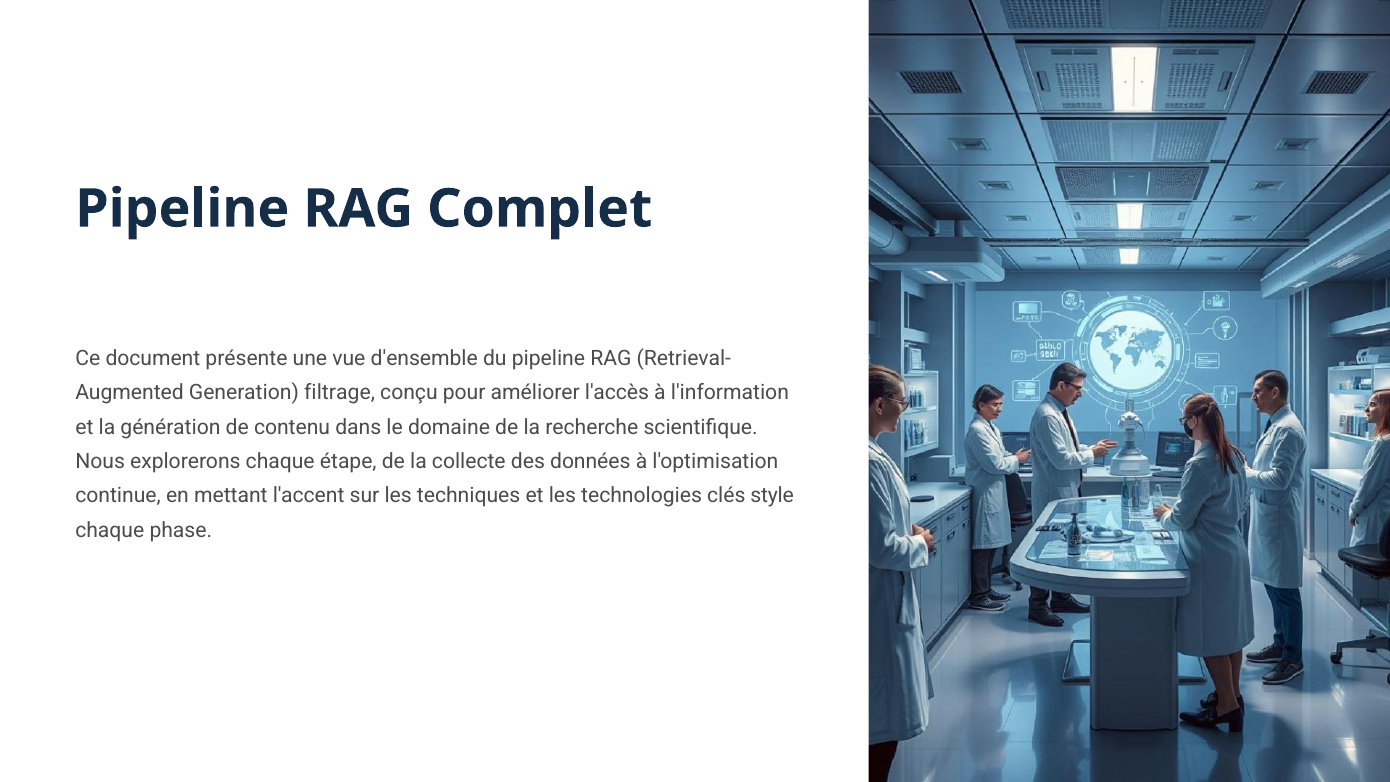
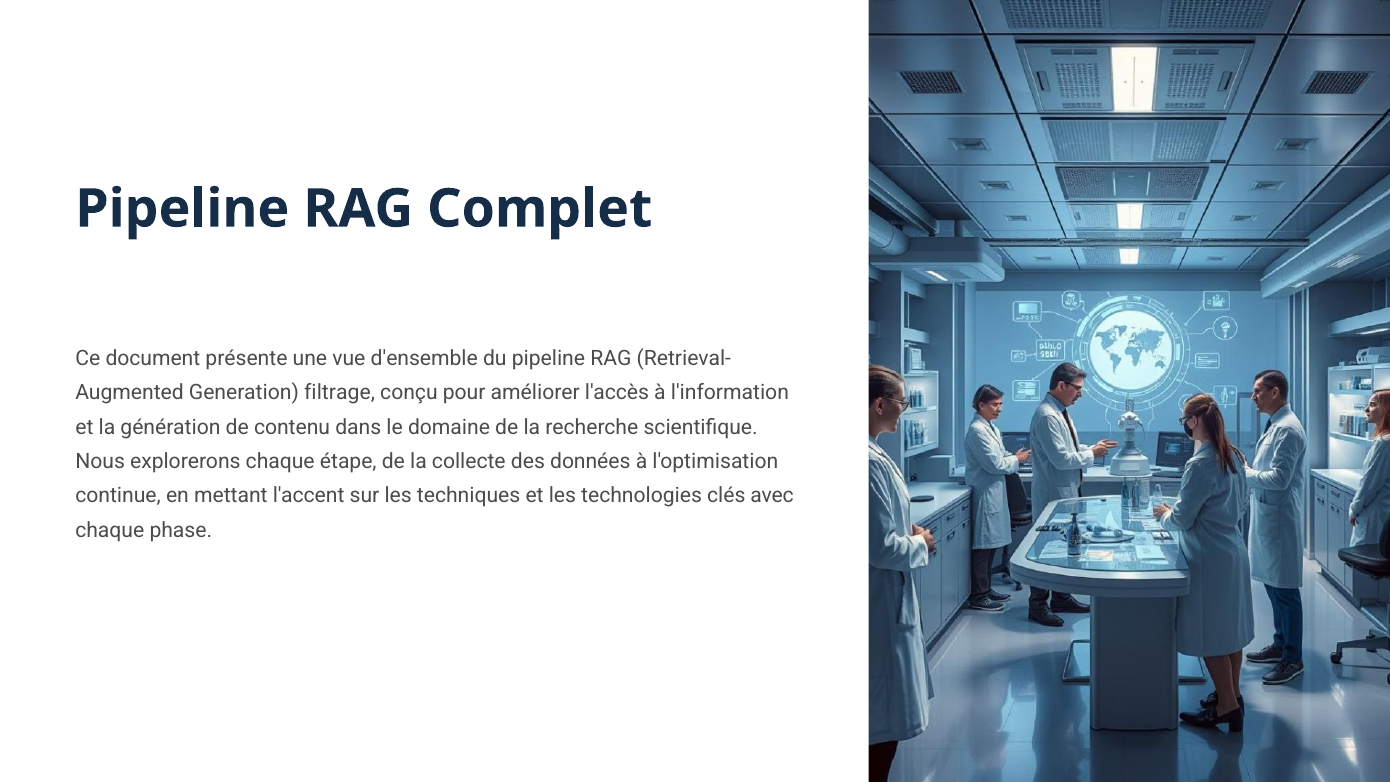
style: style -> avec
